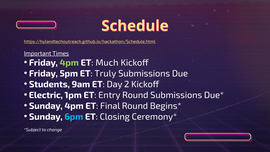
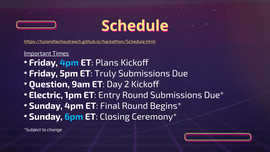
4pm at (69, 63) colour: light green -> light blue
Much: Much -> Plans
Students: Students -> Question
